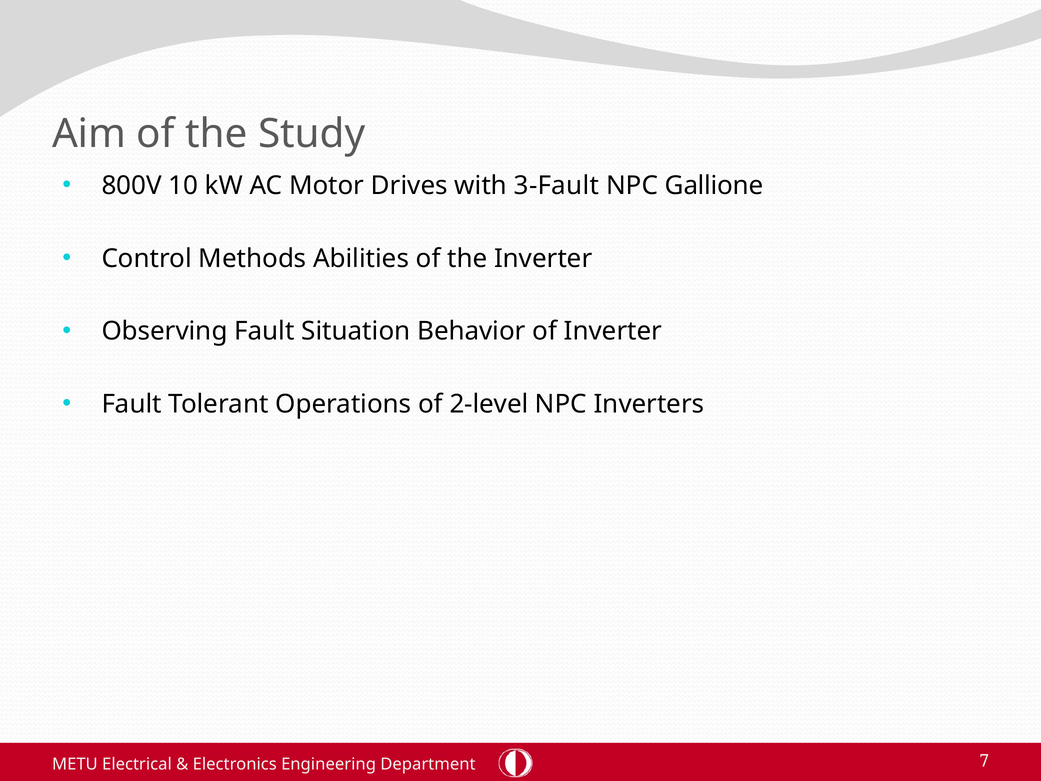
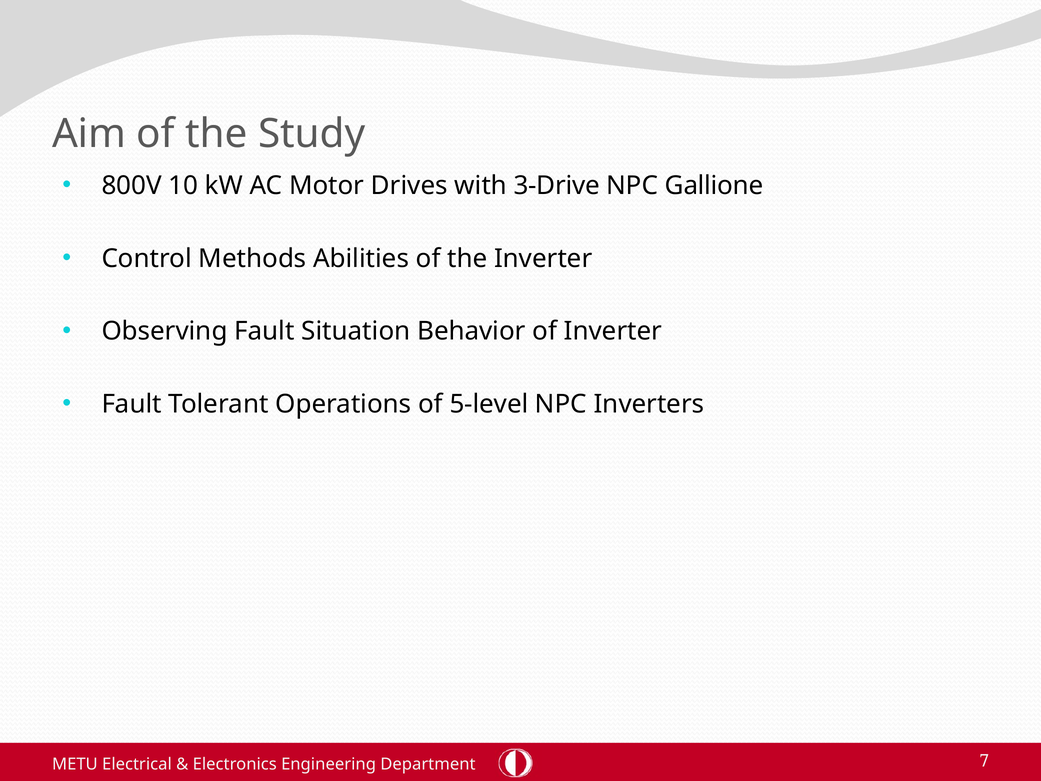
3-Fault: 3-Fault -> 3-Drive
2-level: 2-level -> 5-level
